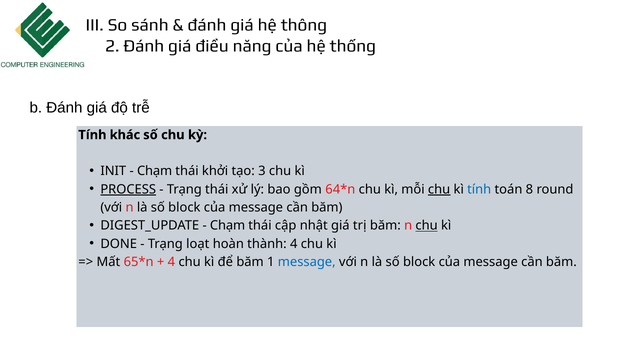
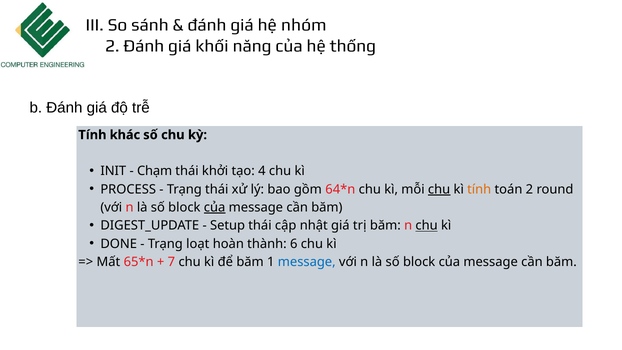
thông: thông -> nhóm
điều: điều -> khối
3: 3 -> 4
PROCESS underline: present -> none
tính at (479, 189) colour: blue -> orange
toán 8: 8 -> 2
của at (215, 207) underline: none -> present
Chạm at (228, 226): Chạm -> Setup
thành 4: 4 -> 6
4 at (171, 262): 4 -> 7
